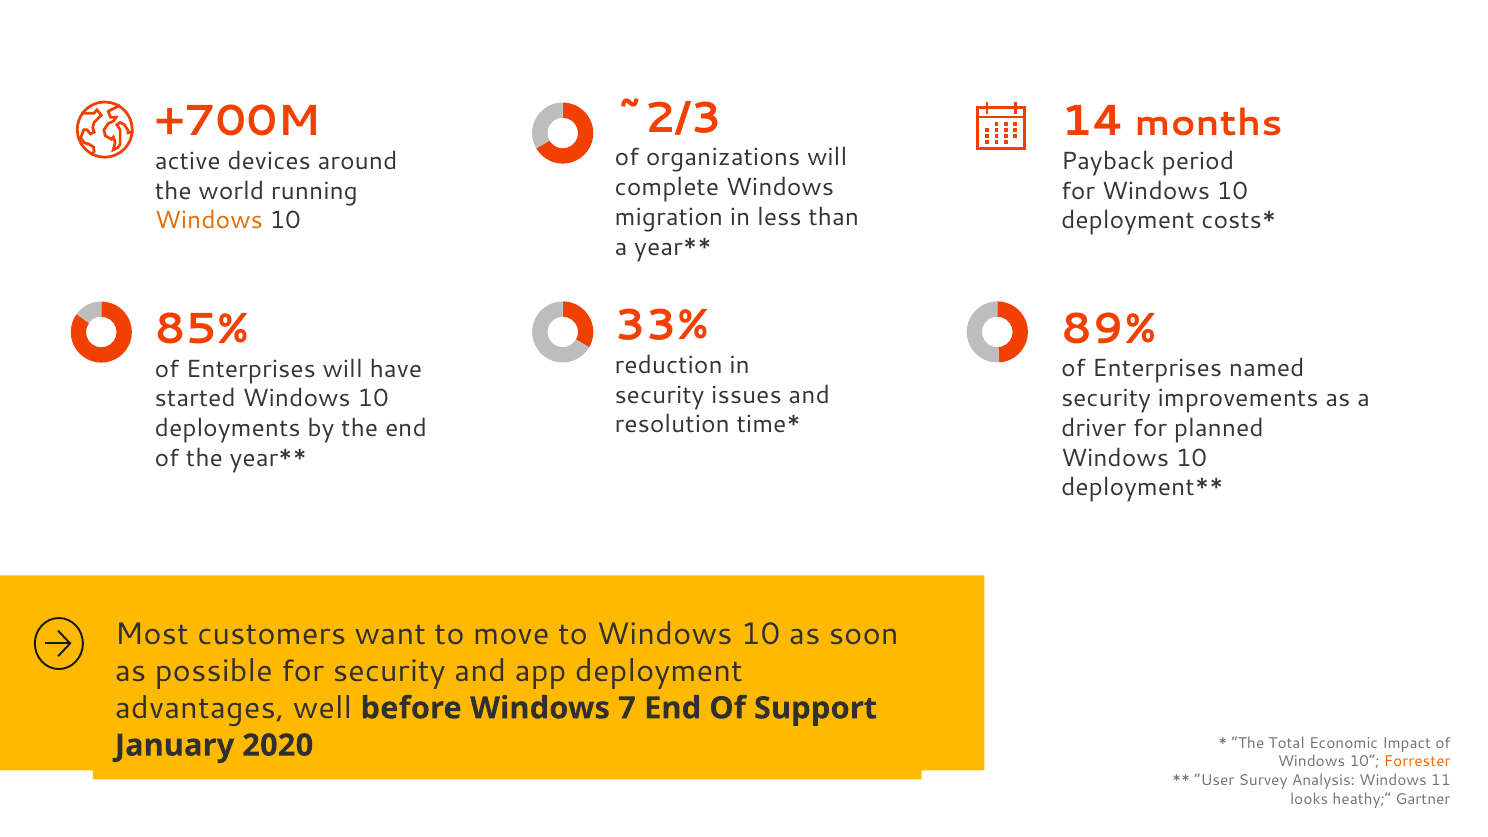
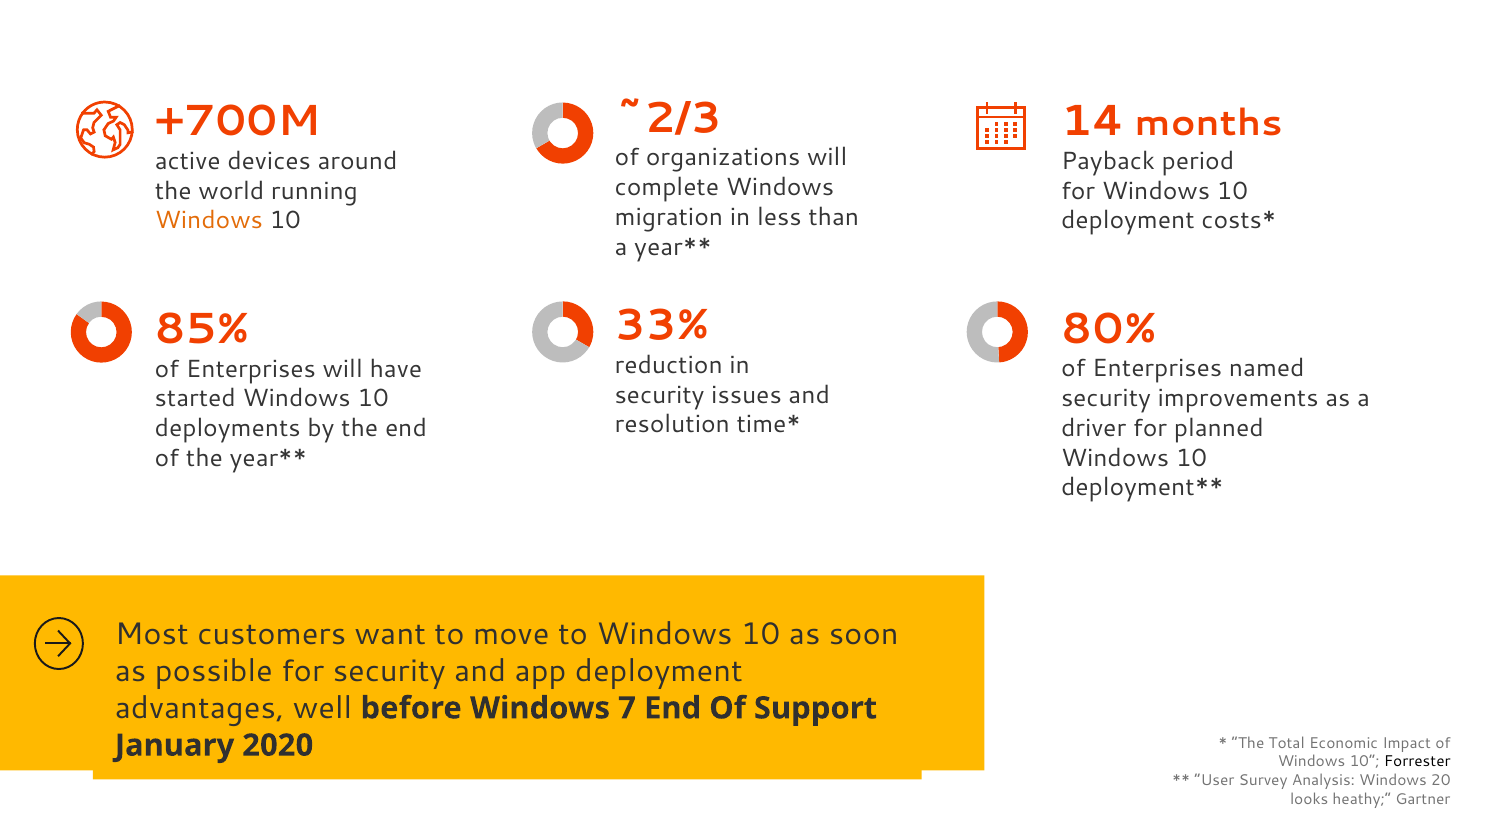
89%: 89% -> 80%
Forrester colour: orange -> black
11: 11 -> 20
